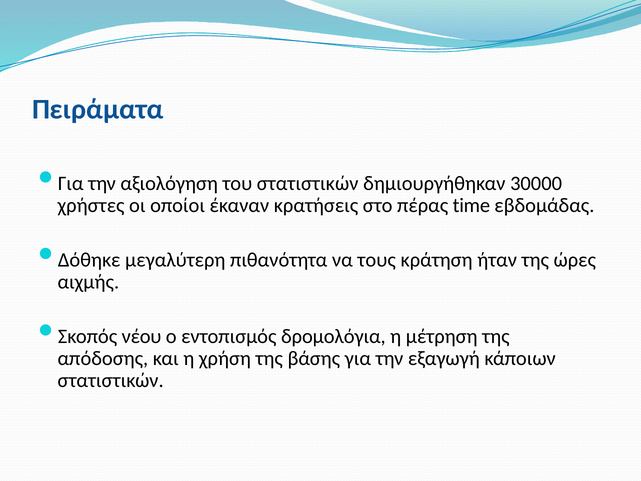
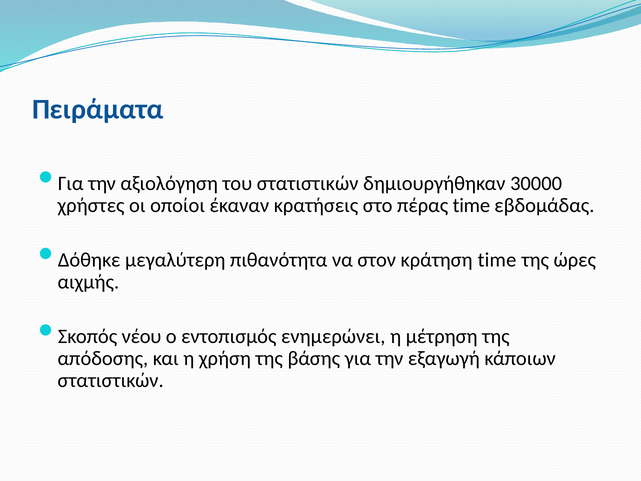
τους: τους -> στον
κράτηση ήταν: ήταν -> time
δρομολόγια: δρομολόγια -> ενημερώνει
